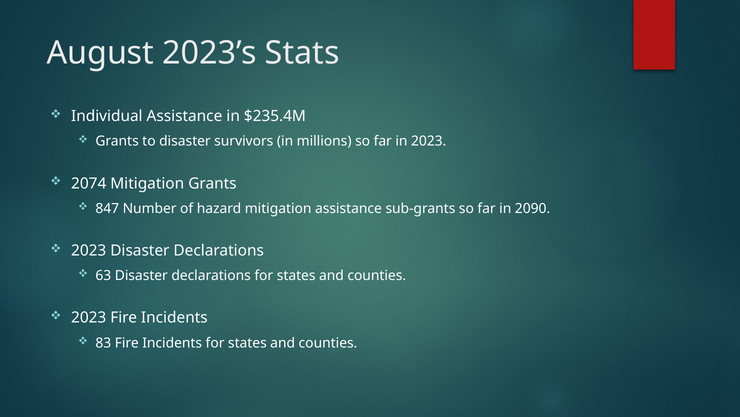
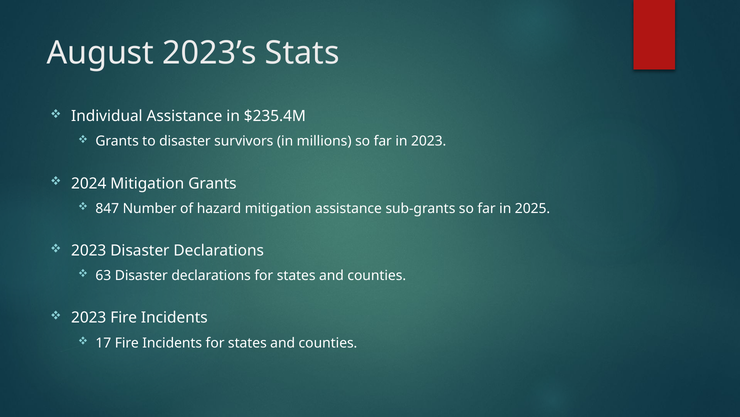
2074: 2074 -> 2024
2090: 2090 -> 2025
83: 83 -> 17
